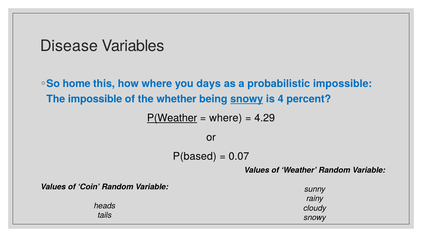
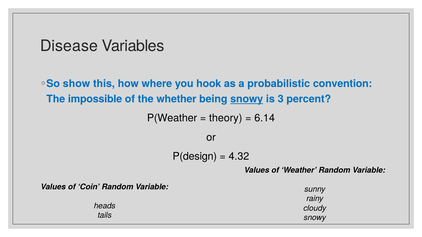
home: home -> show
days: days -> hook
probabilistic impossible: impossible -> convention
4: 4 -> 3
P(Weather underline: present -> none
where at (226, 118): where -> theory
4.29: 4.29 -> 6.14
P(based: P(based -> P(design
0.07: 0.07 -> 4.32
